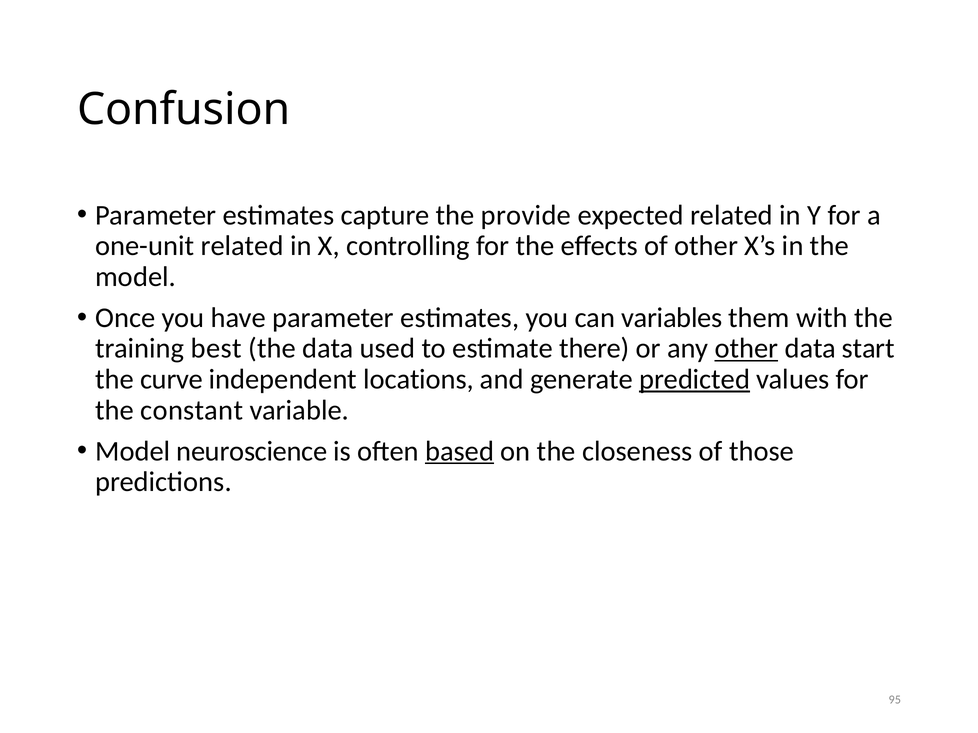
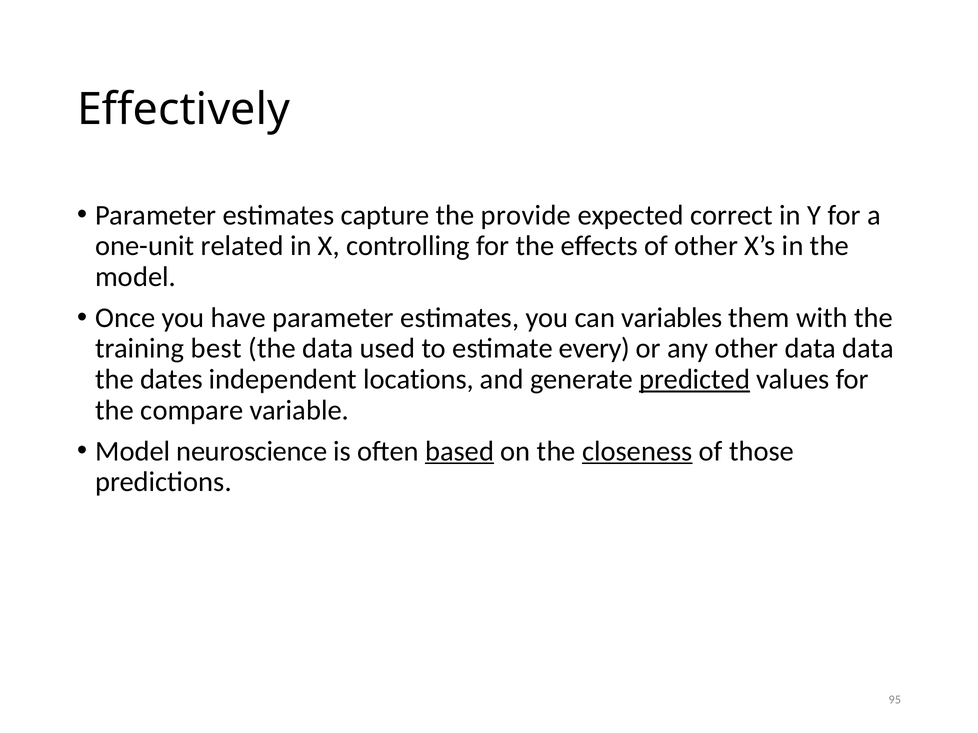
Confusion: Confusion -> Effectively
expected related: related -> correct
there: there -> every
other at (746, 349) underline: present -> none
data start: start -> data
curve: curve -> dates
constant: constant -> compare
closeness underline: none -> present
